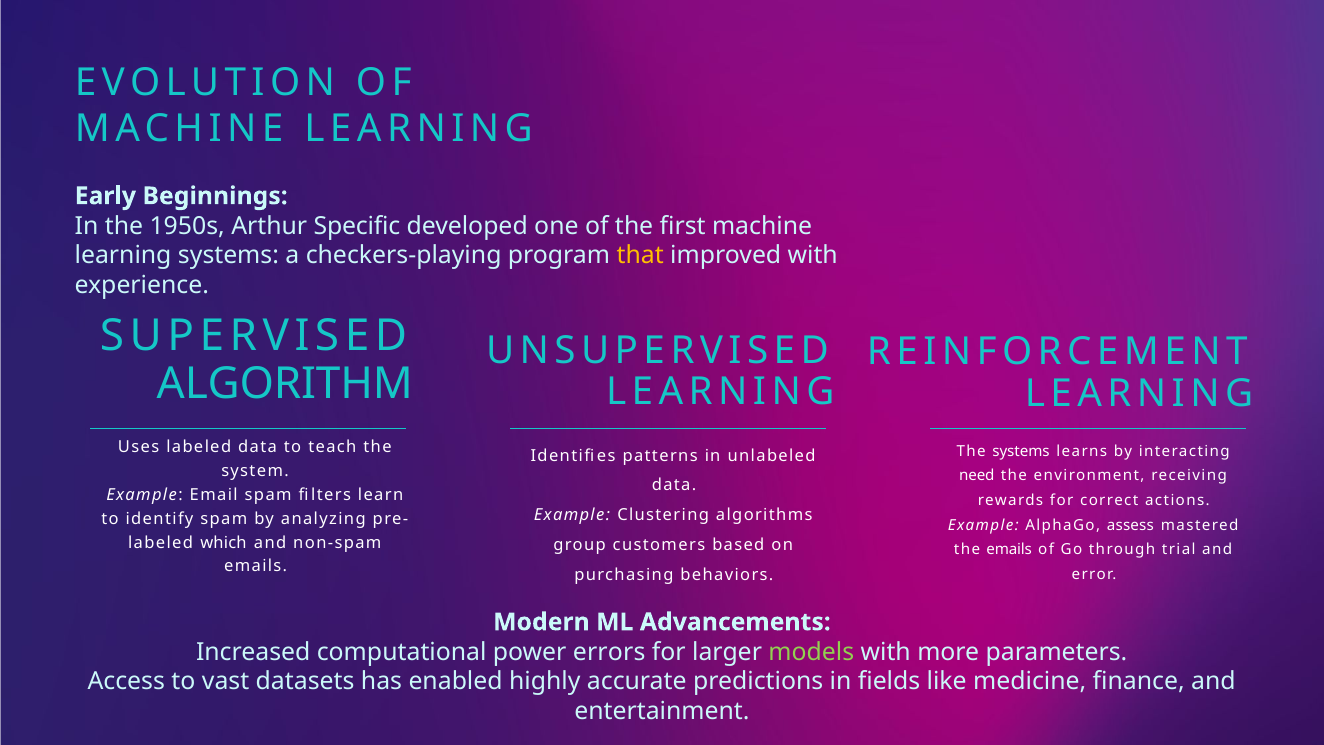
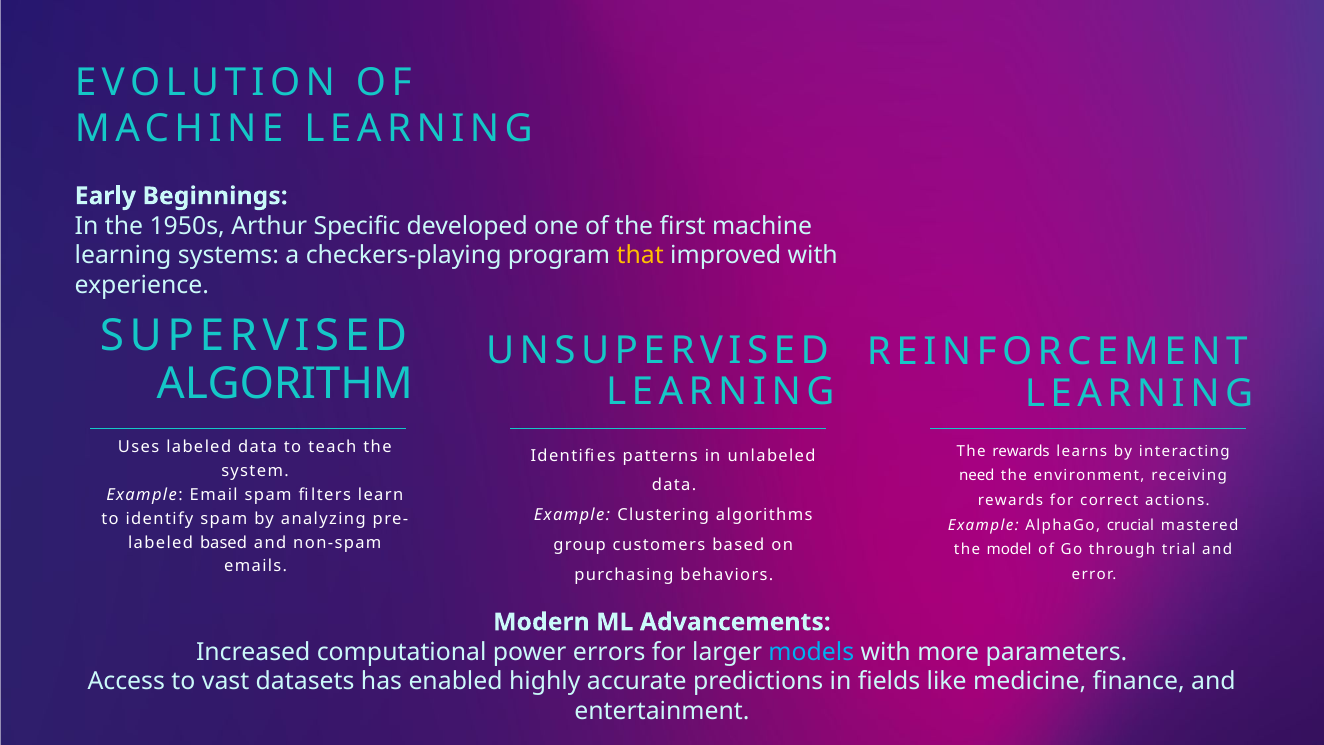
The systems: systems -> rewards
assess: assess -> crucial
labeled which: which -> based
the emails: emails -> model
models colour: light green -> light blue
